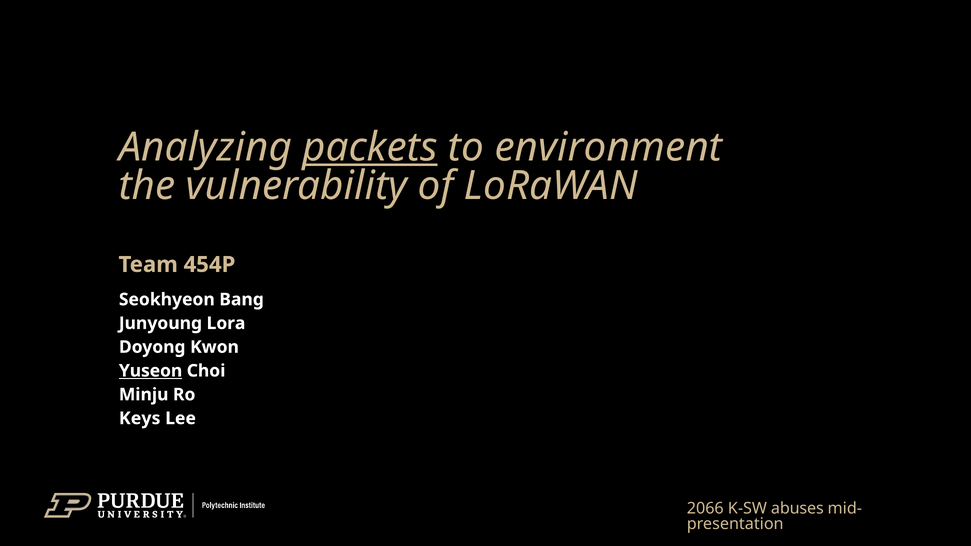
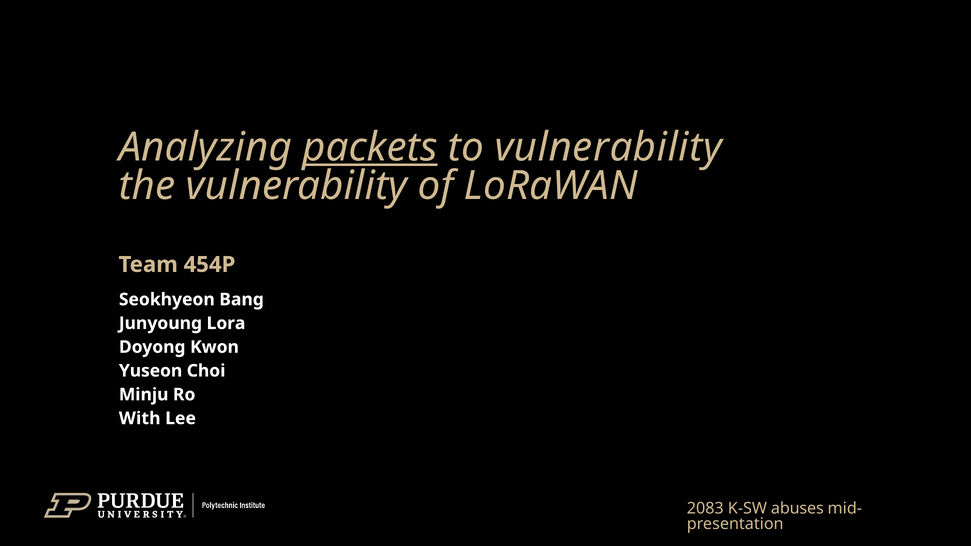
to environment: environment -> vulnerability
Yuseon underline: present -> none
Keys: Keys -> With
2066: 2066 -> 2083
